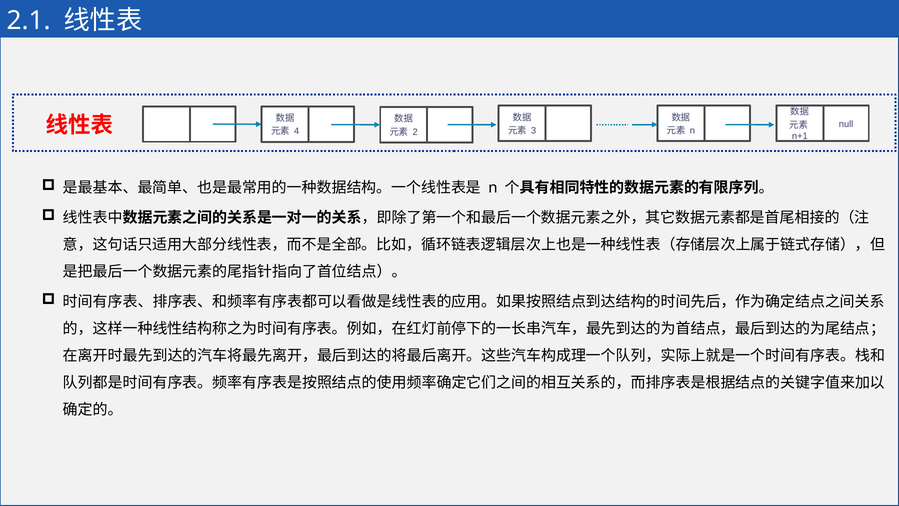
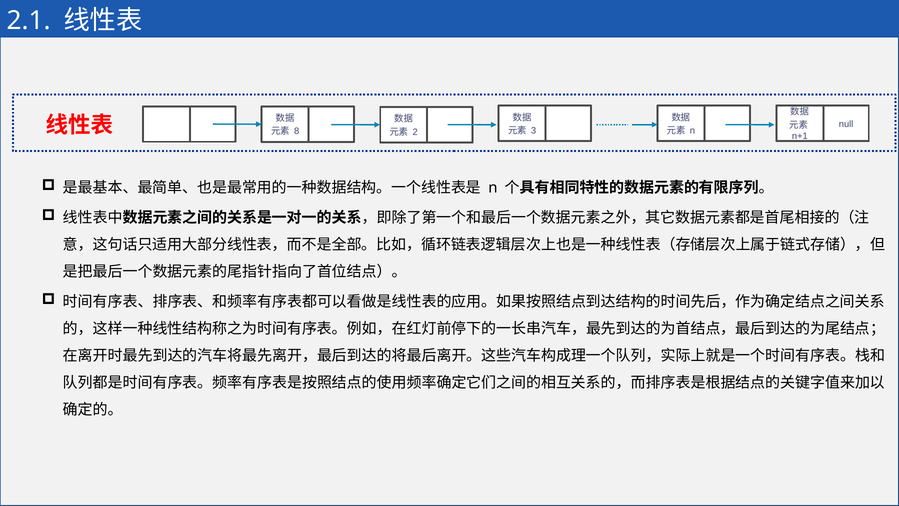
4: 4 -> 8
